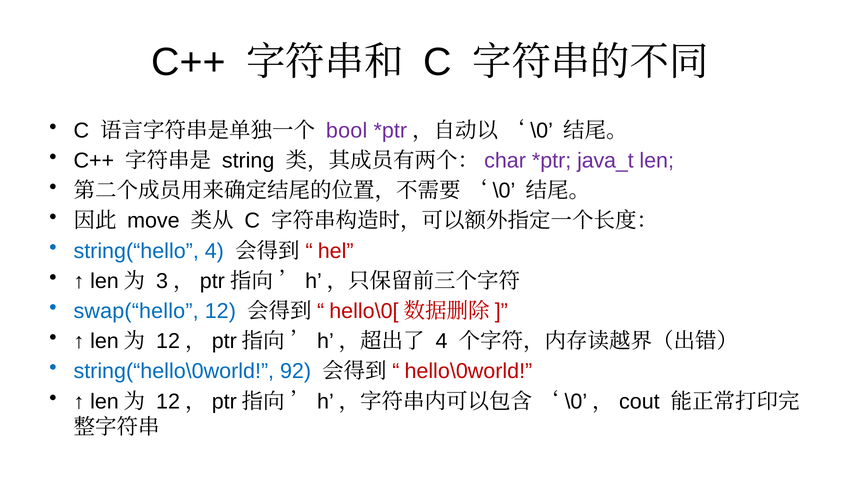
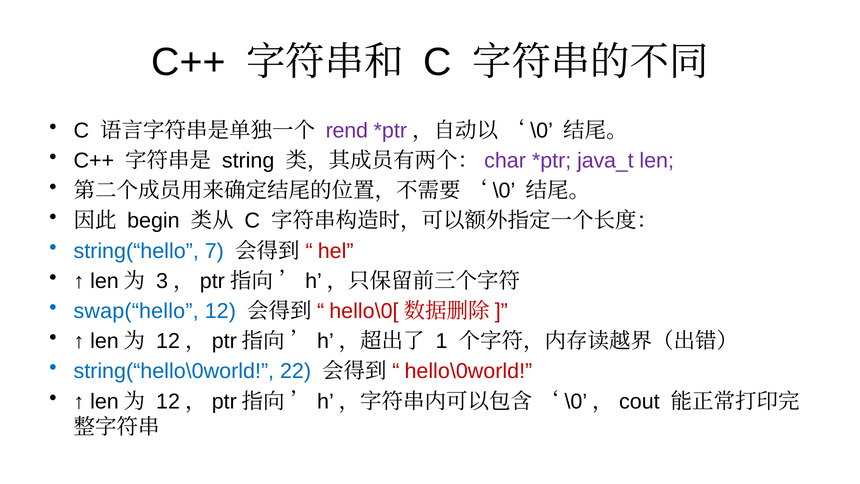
bool: bool -> rend
move: move -> begin
string(“hello 4: 4 -> 7
4 at (442, 341): 4 -> 1
92: 92 -> 22
